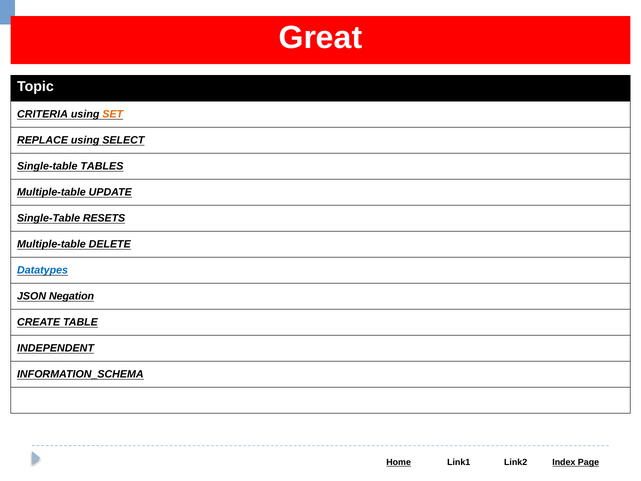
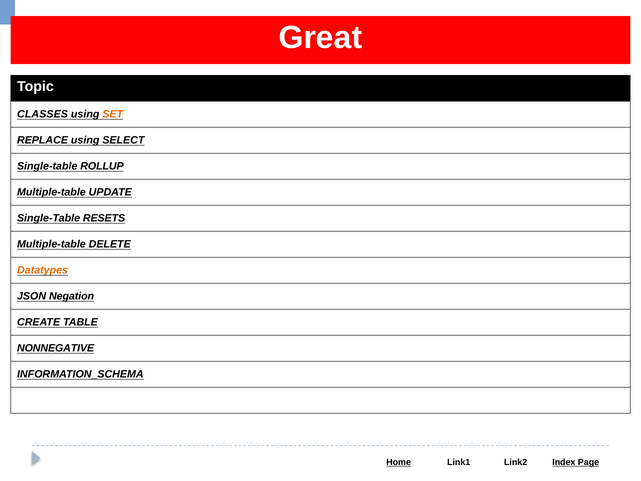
CRITERIA: CRITERIA -> CLASSES
TABLES: TABLES -> ROLLUP
Datatypes colour: blue -> orange
INDEPENDENT: INDEPENDENT -> NONNEGATIVE
